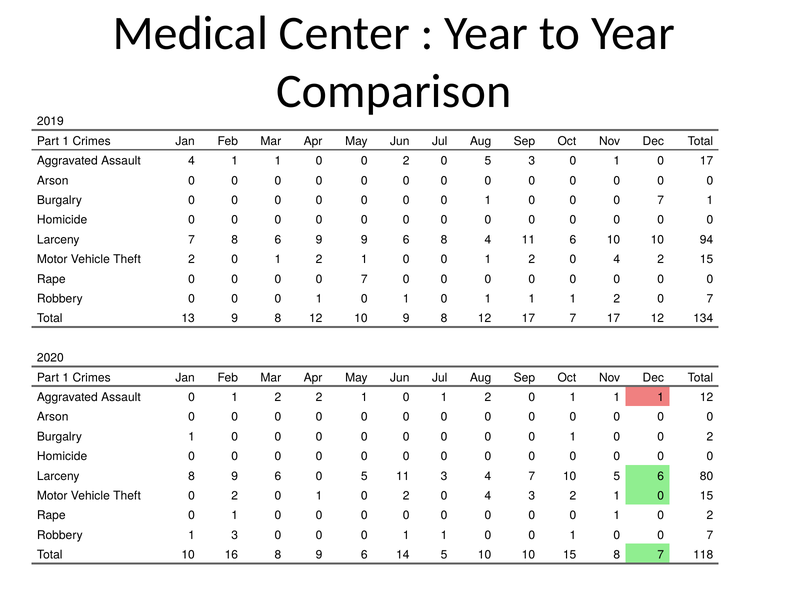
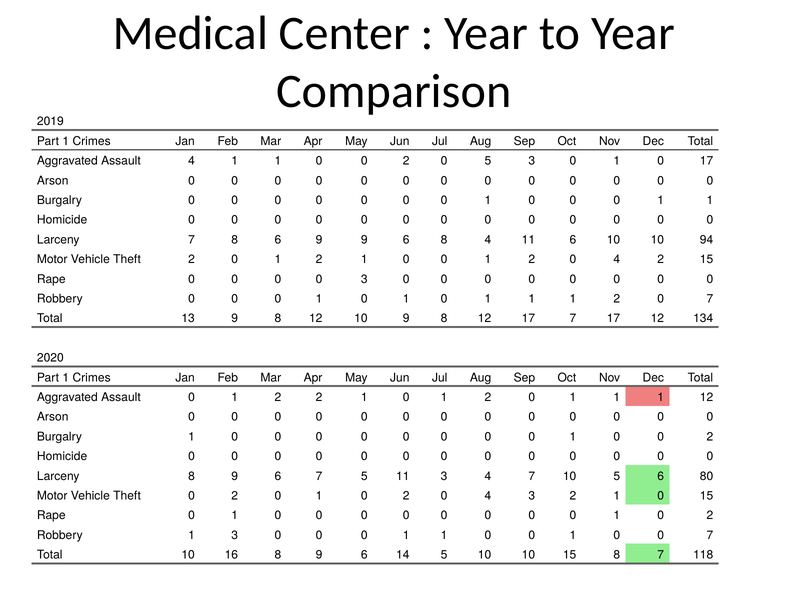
7 at (661, 200): 7 -> 1
7 at (364, 279): 7 -> 3
6 0: 0 -> 7
